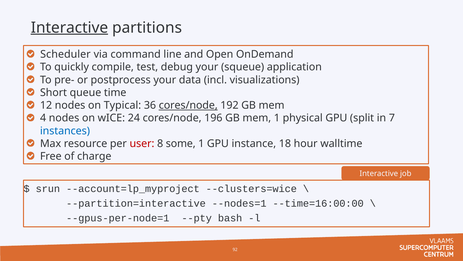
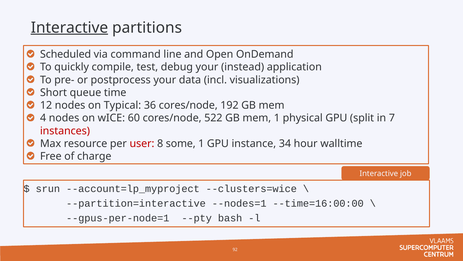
Scheduler: Scheduler -> Scheduled
squeue: squeue -> instead
cores/node at (188, 105) underline: present -> none
24: 24 -> 60
196: 196 -> 522
instances colour: blue -> red
18: 18 -> 34
